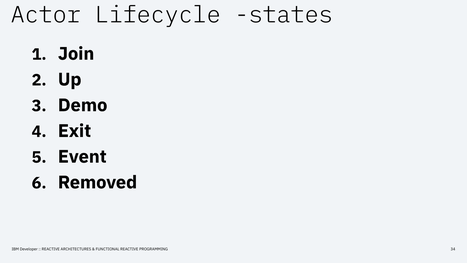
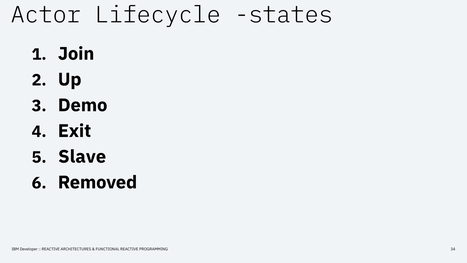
Event: Event -> Slave
